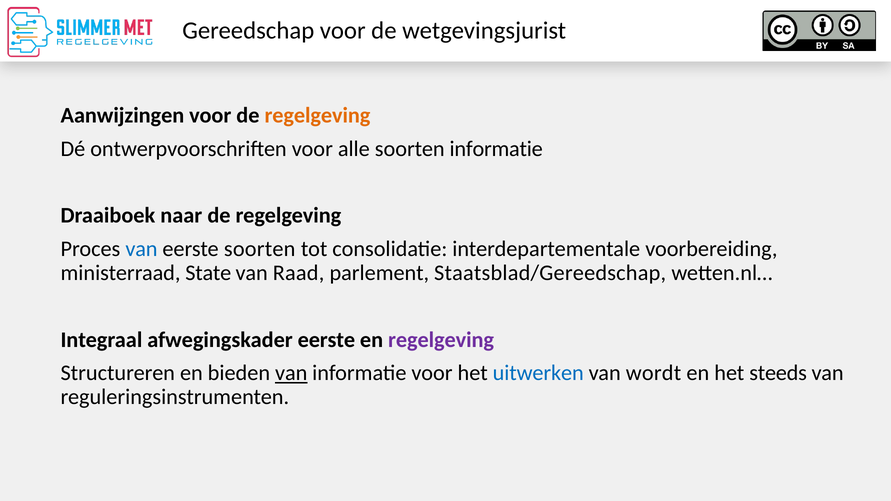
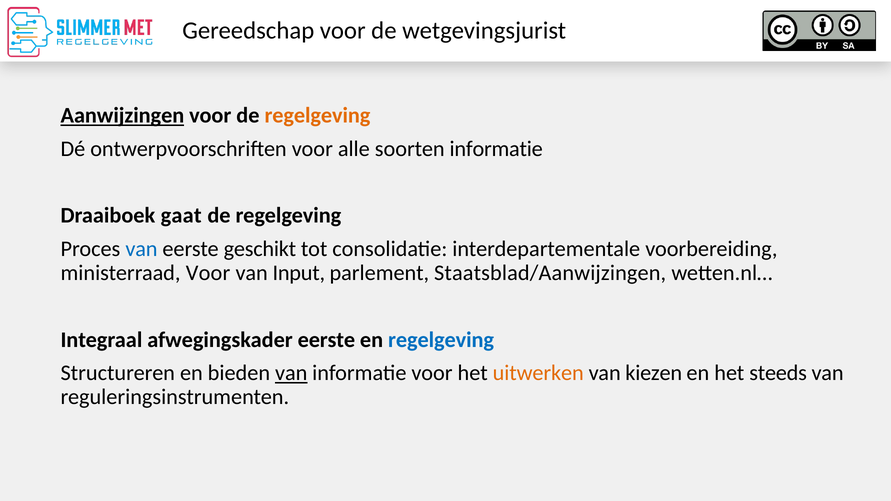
Aanwijzingen underline: none -> present
naar: naar -> gaat
eerste soorten: soorten -> geschikt
ministerraad State: State -> Voor
Raad: Raad -> Input
Staatsblad/Gereedschap: Staatsblad/Gereedschap -> Staatsblad/Aanwijzingen
regelgeving at (441, 340) colour: purple -> blue
uitwerken colour: blue -> orange
wordt: wordt -> kiezen
